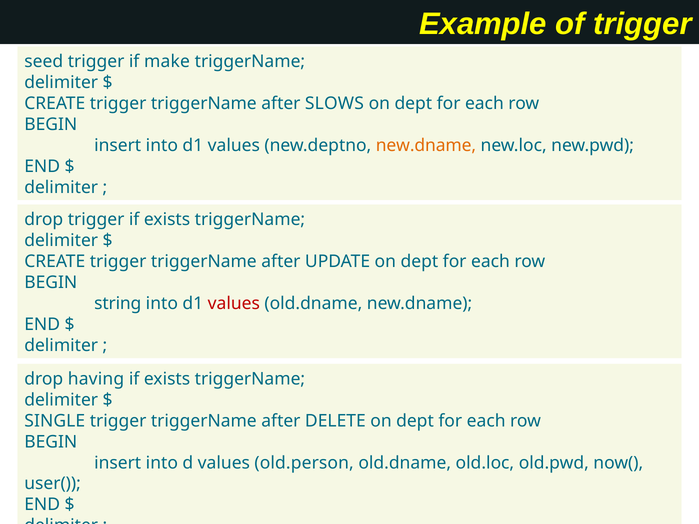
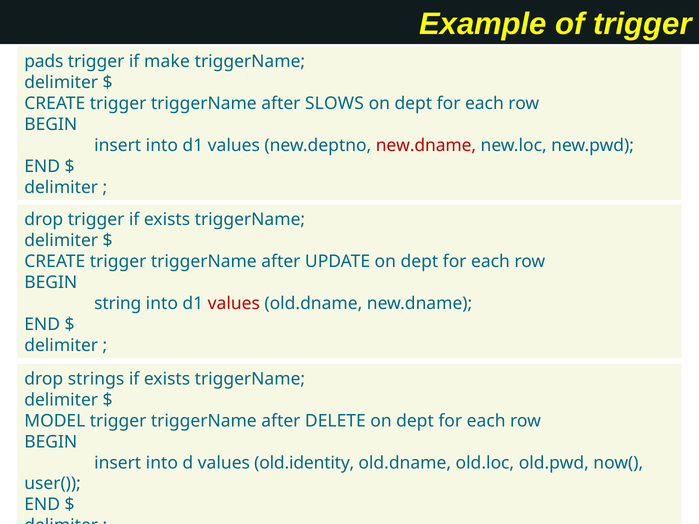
seed: seed -> pads
new.dname at (426, 146) colour: orange -> red
having: having -> strings
SINGLE: SINGLE -> MODEL
old.person: old.person -> old.identity
